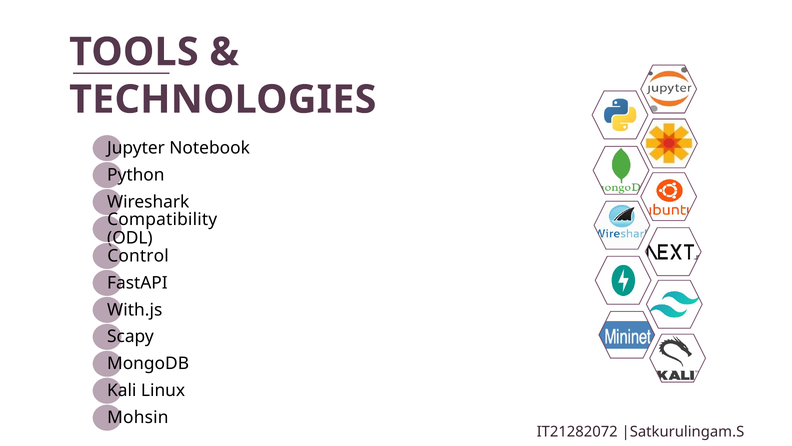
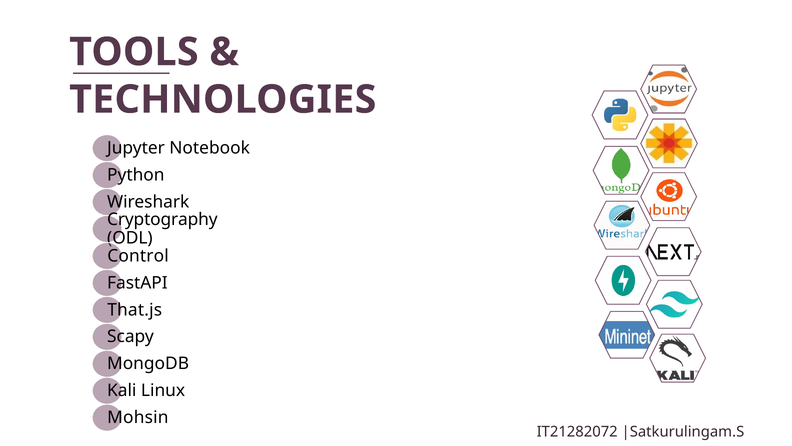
Compatibility: Compatibility -> Cryptography
With.js: With.js -> That.js
